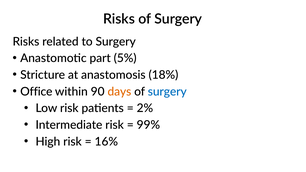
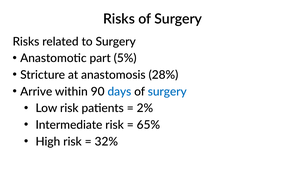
18%: 18% -> 28%
Office: Office -> Arrive
days colour: orange -> blue
99%: 99% -> 65%
16%: 16% -> 32%
